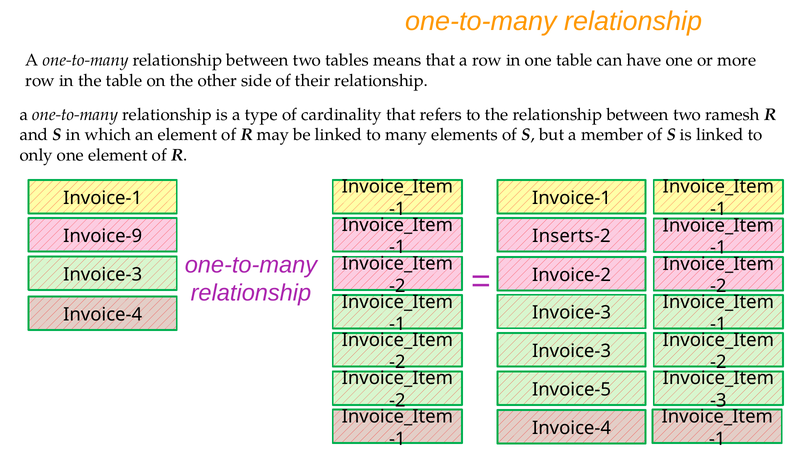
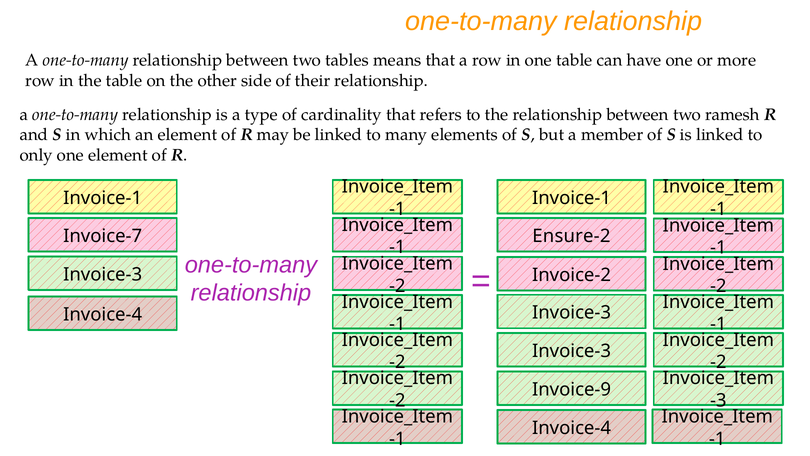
Inserts-2: Inserts-2 -> Ensure-2
Invoice-9: Invoice-9 -> Invoice-7
Invoice-5: Invoice-5 -> Invoice-9
